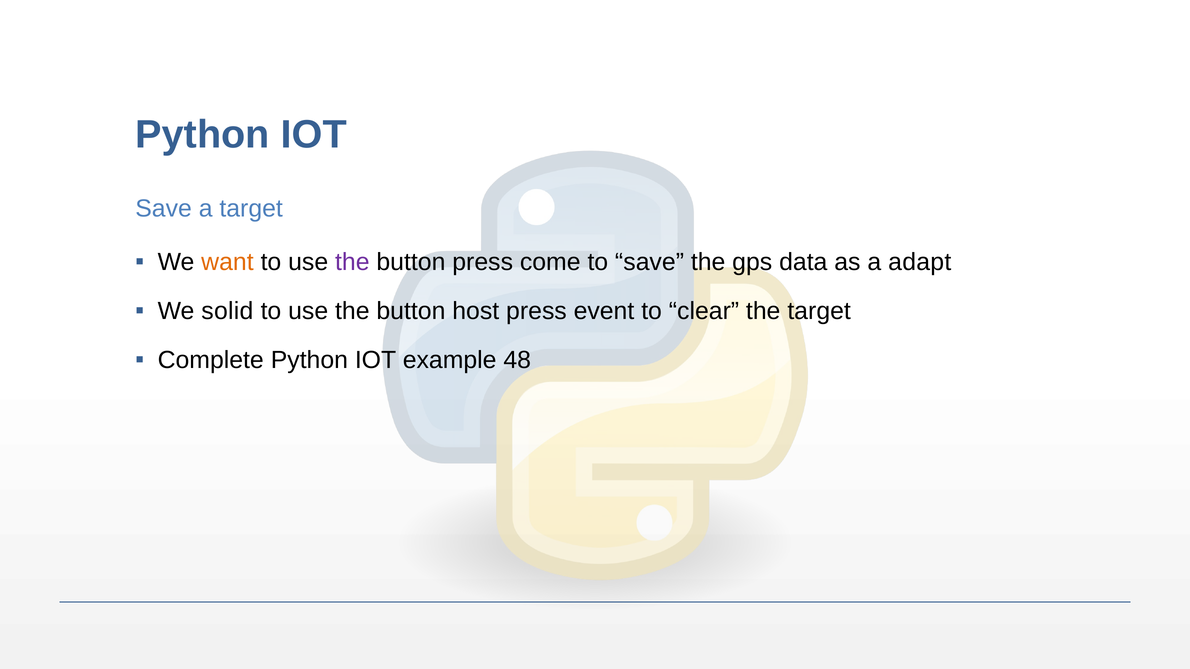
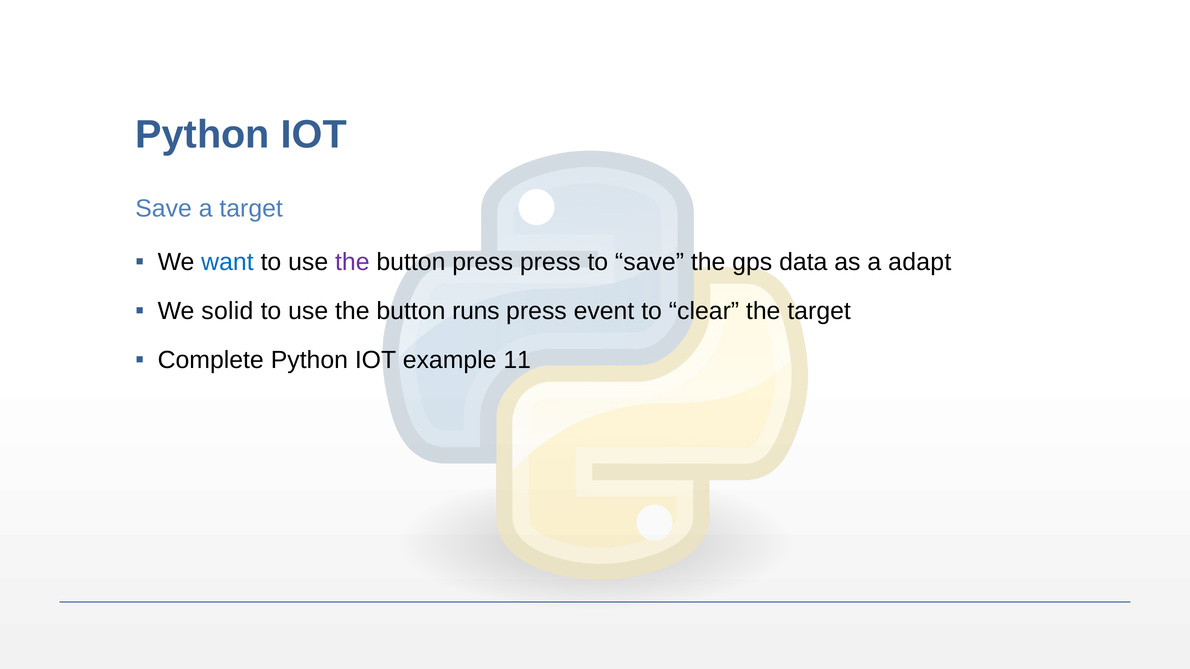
want colour: orange -> blue
press come: come -> press
host: host -> runs
48: 48 -> 11
